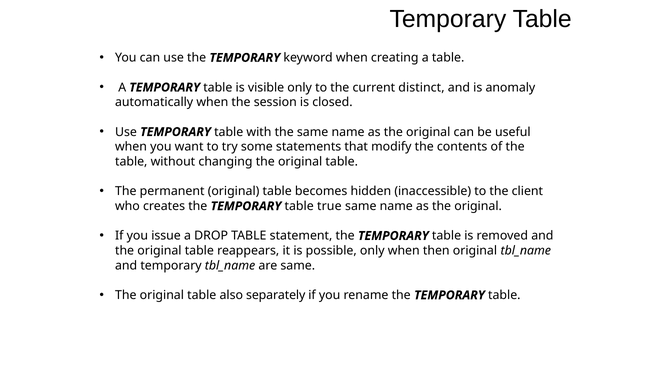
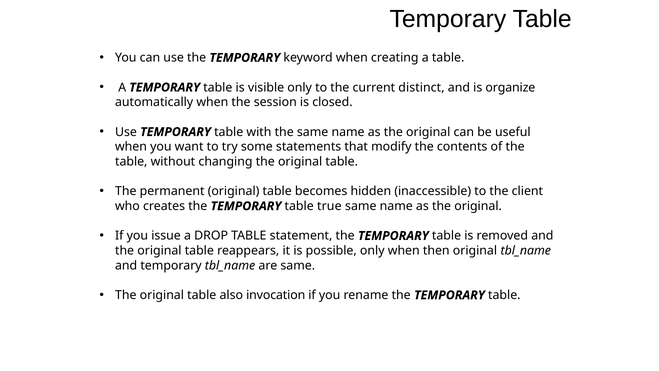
anomaly: anomaly -> organize
separately: separately -> invocation
